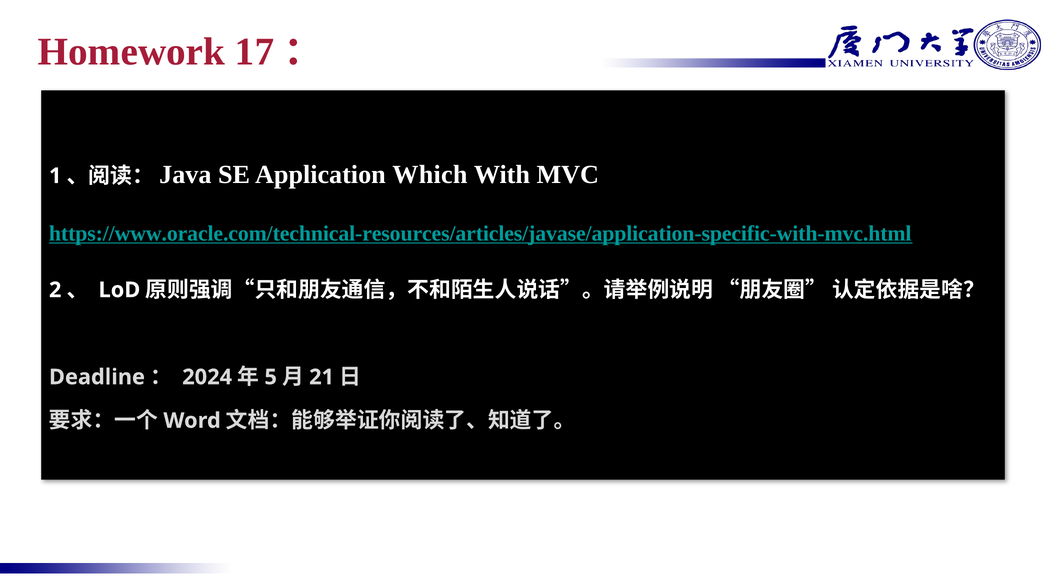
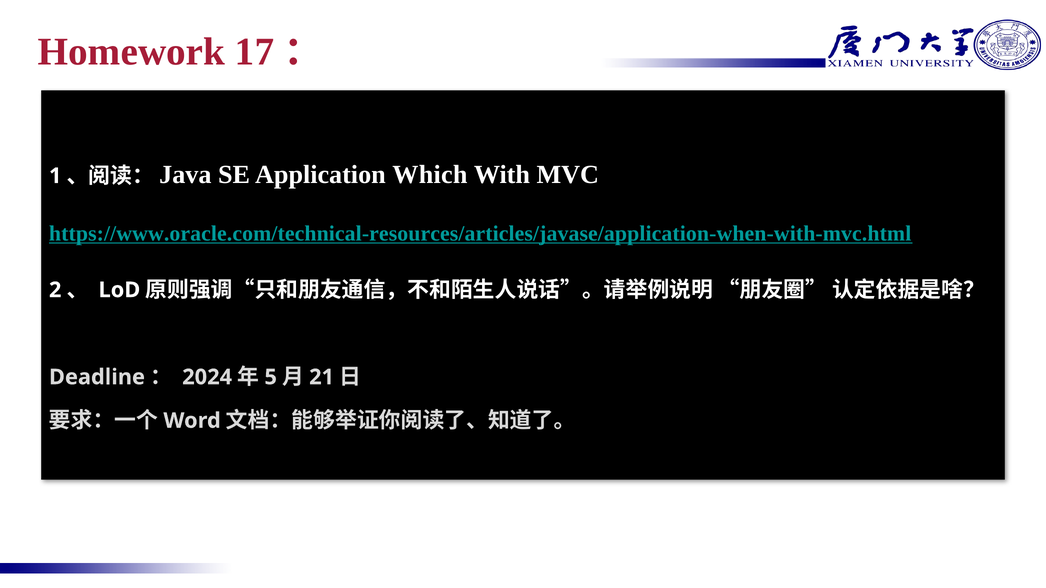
https://www.oracle.com/technical-resources/articles/javase/application-specific-with-mvc.html: https://www.oracle.com/technical-resources/articles/javase/application-specific-with-mvc.html -> https://www.oracle.com/technical-resources/articles/javase/application-when-with-mvc.html
